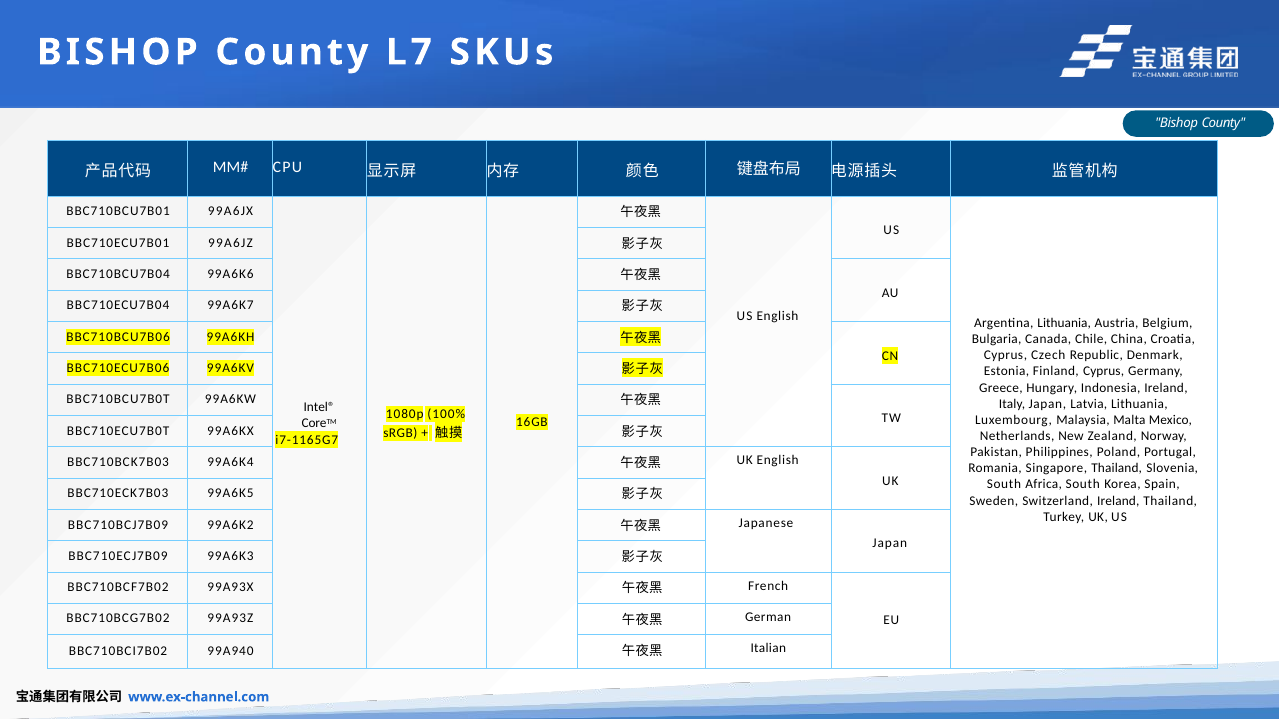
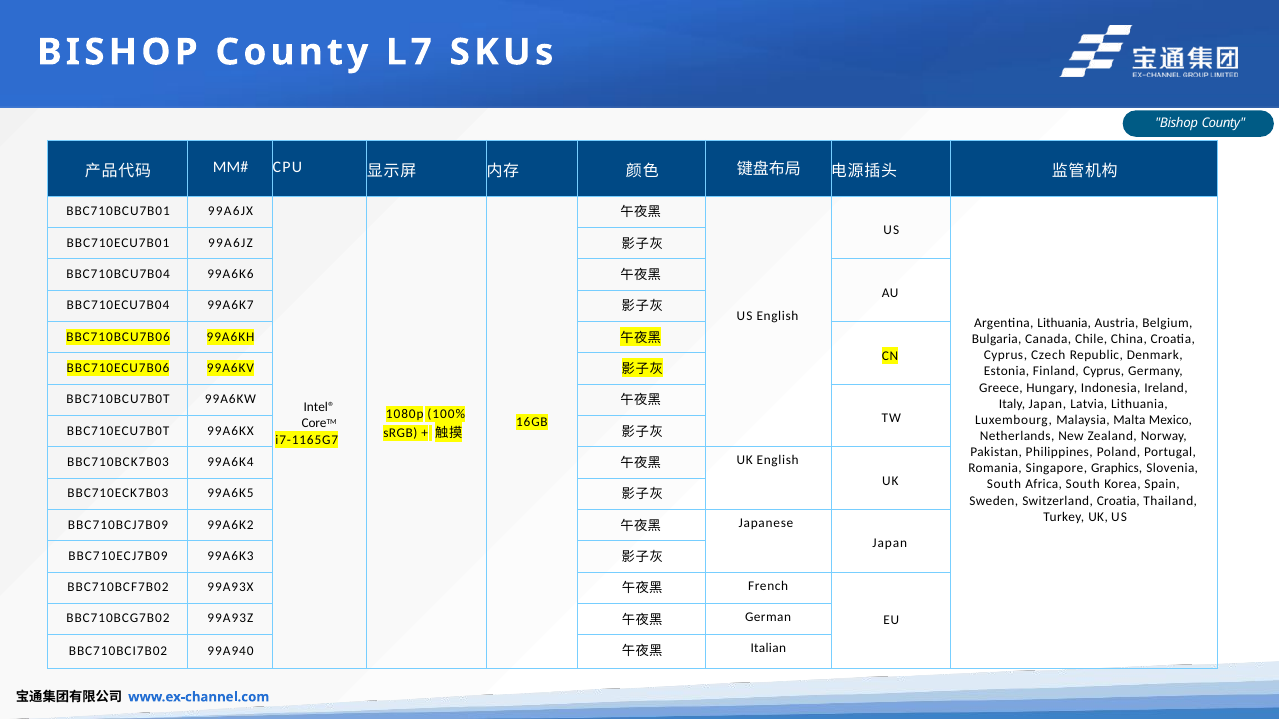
Singapore Thailand: Thailand -> Graphics
Switzerland Ireland: Ireland -> Croatia
